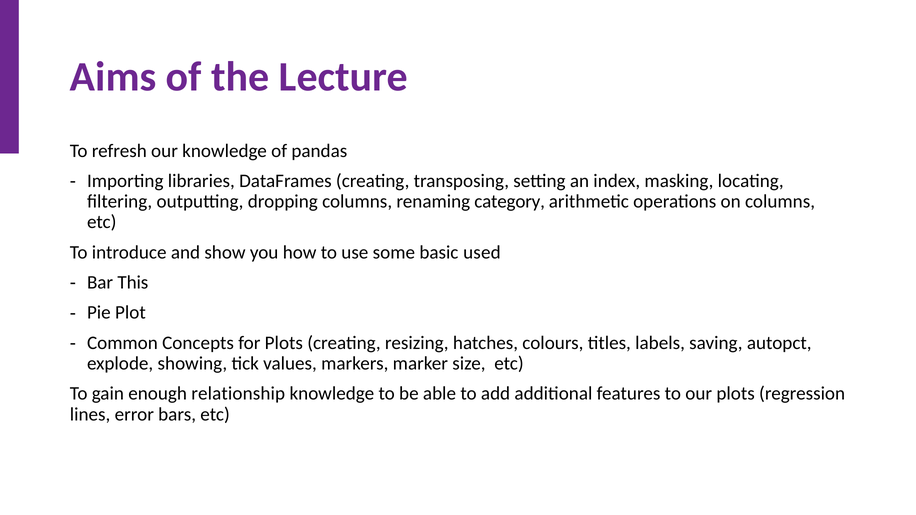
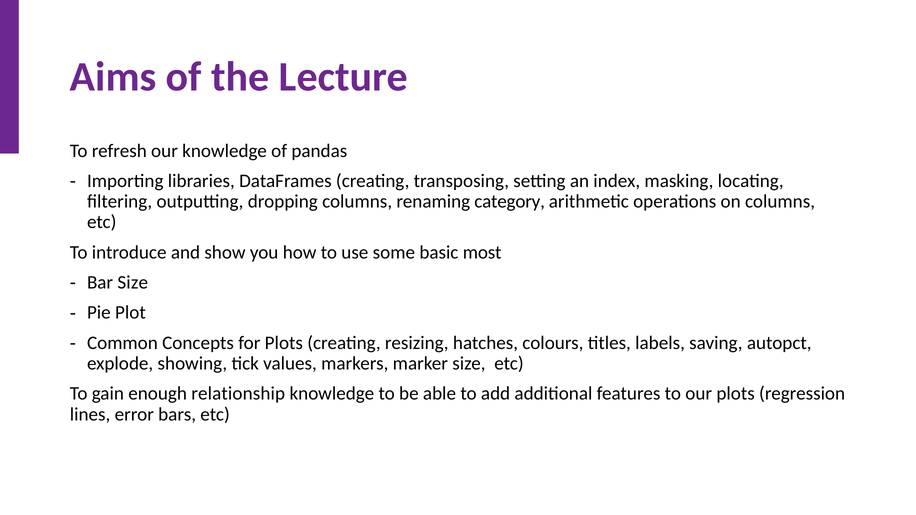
used: used -> most
Bar This: This -> Size
